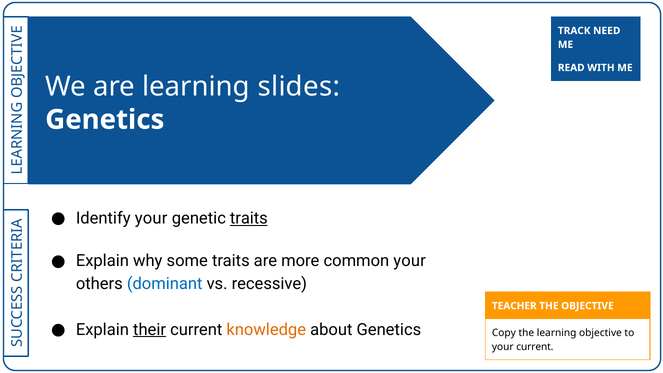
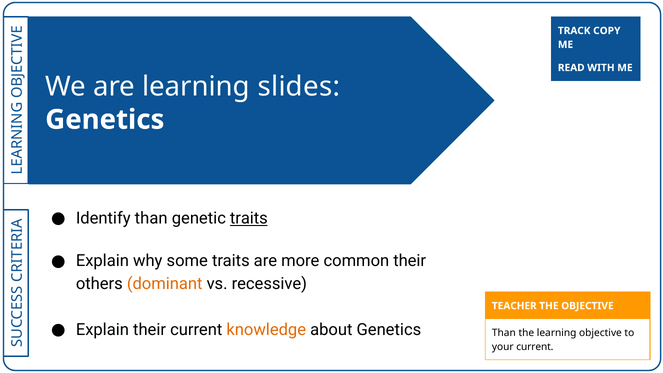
NEED: NEED -> COPY
Identify your: your -> than
common your: your -> their
dominant colour: blue -> orange
their at (150, 330) underline: present -> none
Copy at (504, 333): Copy -> Than
